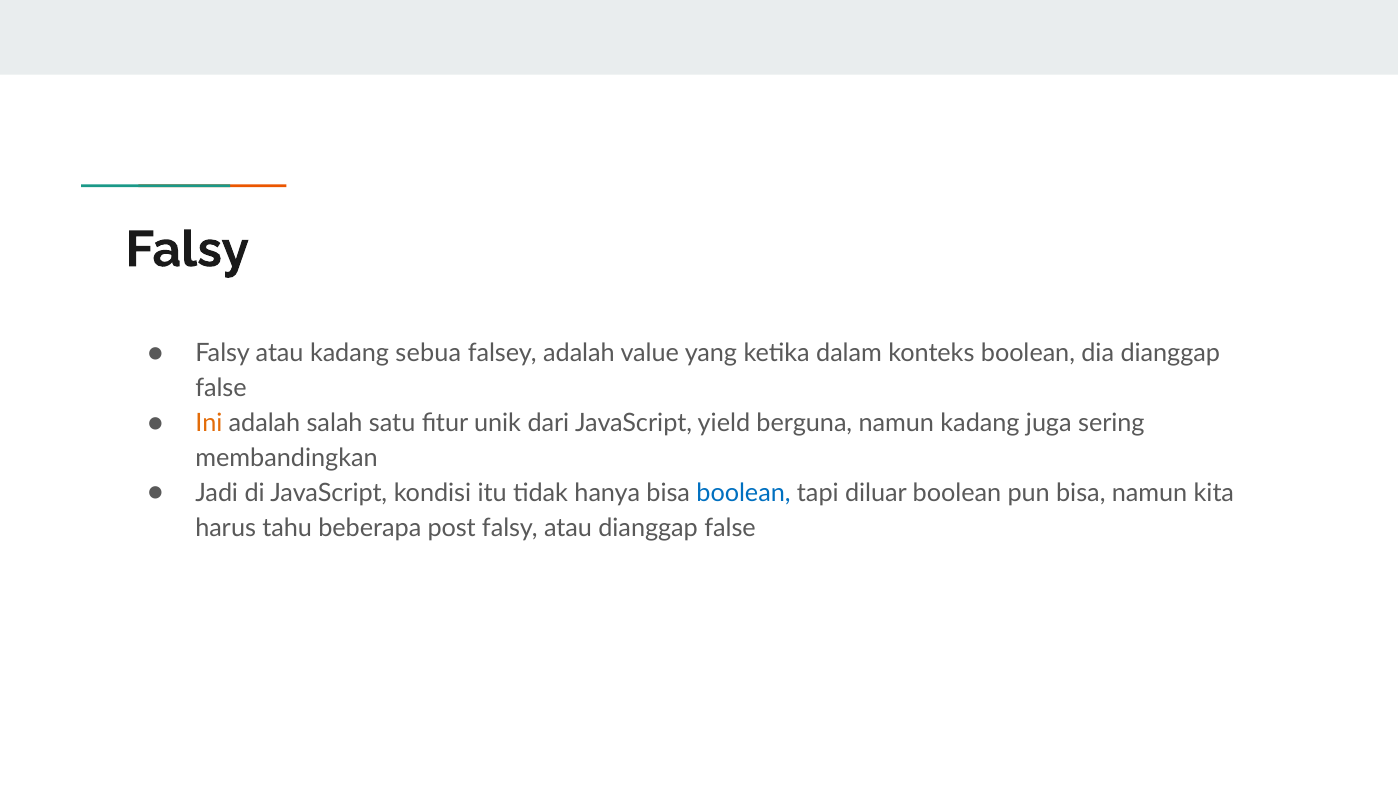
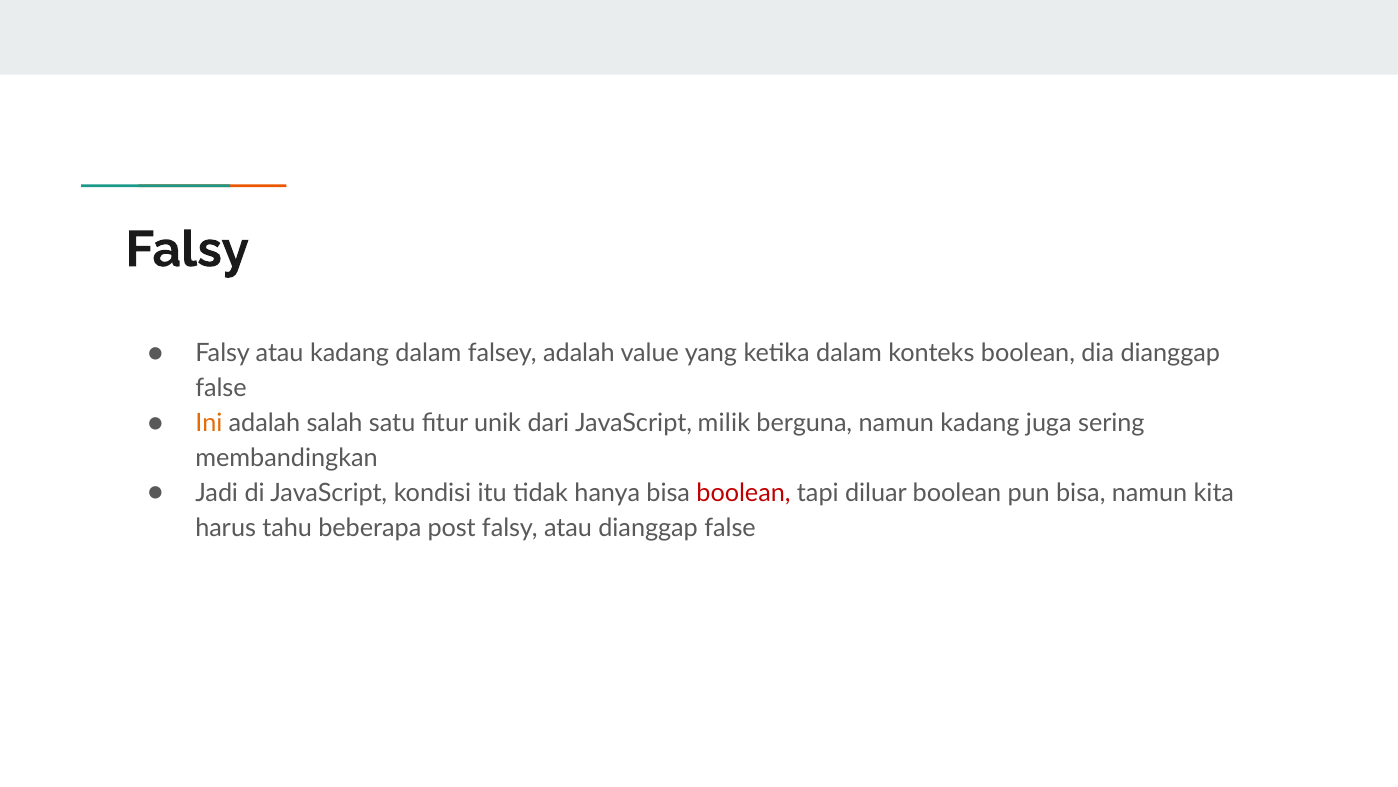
kadang sebua: sebua -> dalam
yield: yield -> milik
boolean at (743, 493) colour: blue -> red
